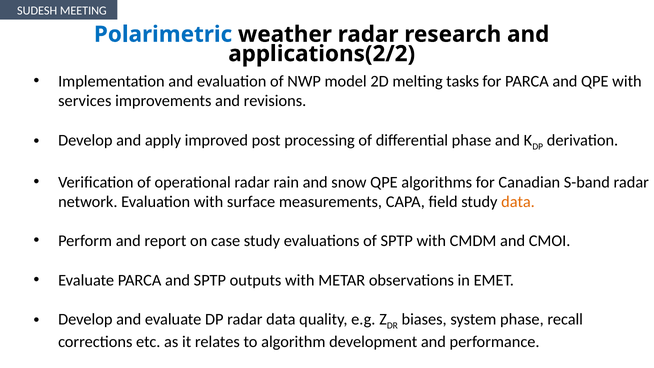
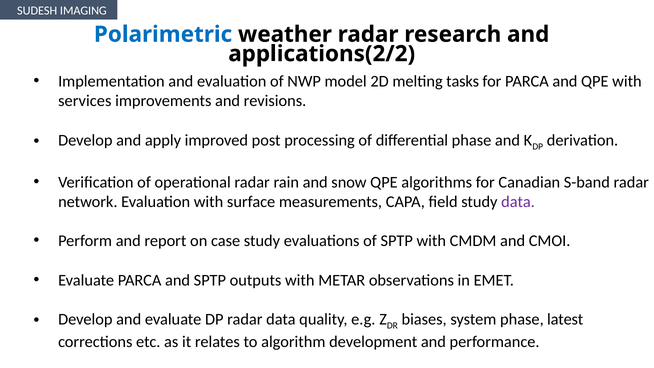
MEETING: MEETING -> IMAGING
data at (518, 202) colour: orange -> purple
recall: recall -> latest
